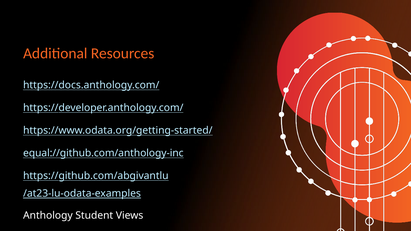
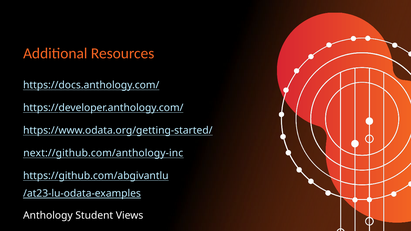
equal://github.com/anthology-inc: equal://github.com/anthology-inc -> next://github.com/anthology-inc
